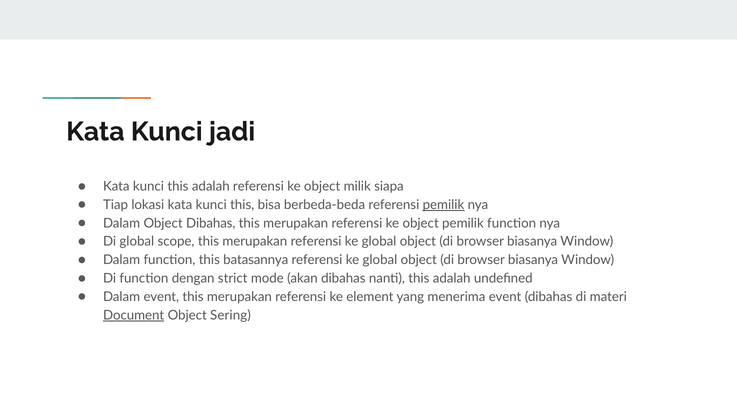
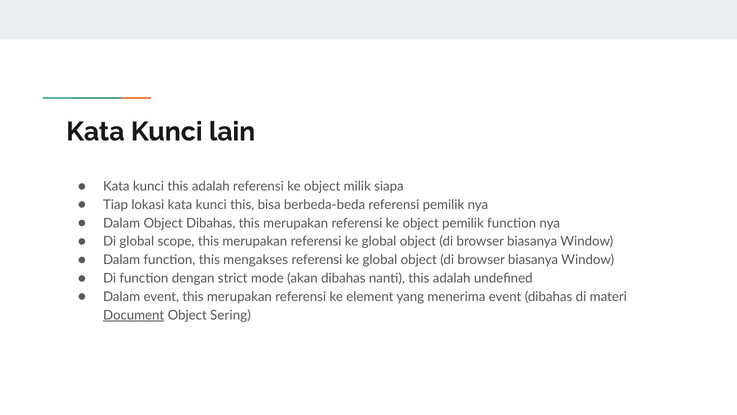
jadi: jadi -> lain
pemilik at (443, 205) underline: present -> none
batasannya: batasannya -> mengakses
